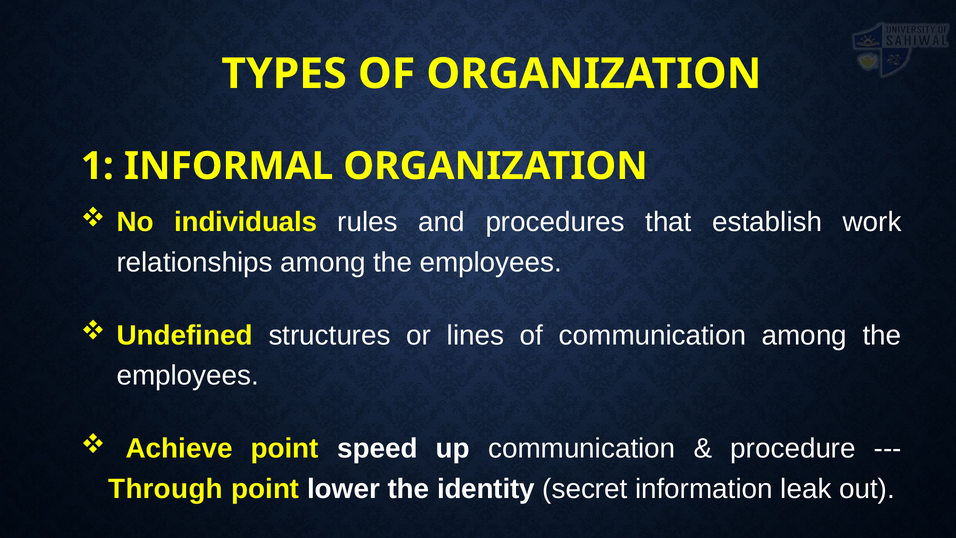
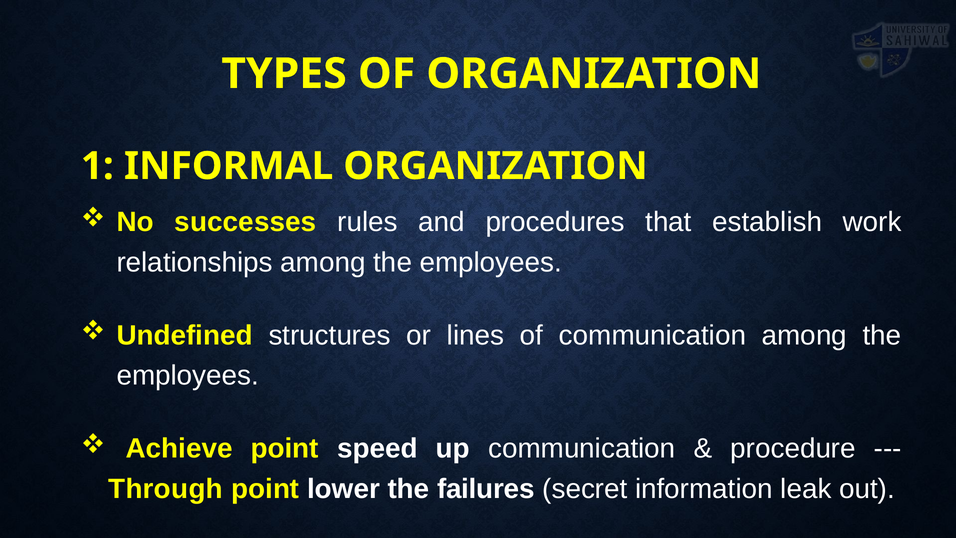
individuals: individuals -> successes
identity: identity -> failures
